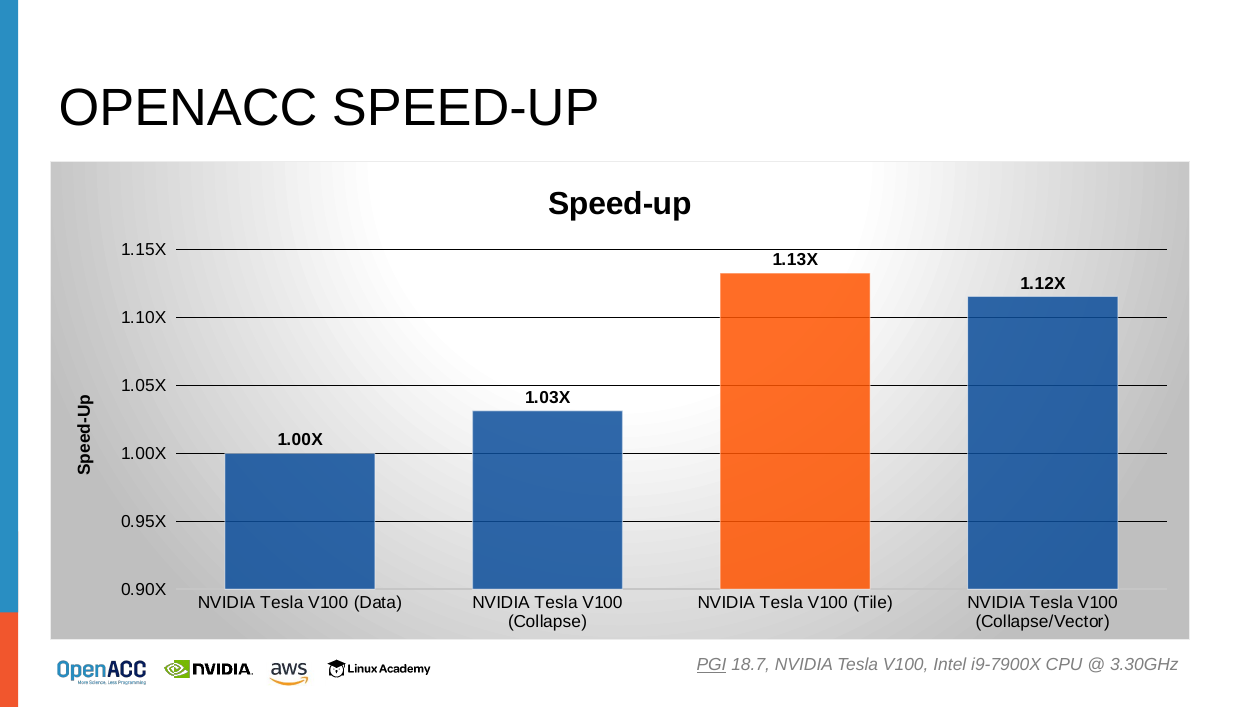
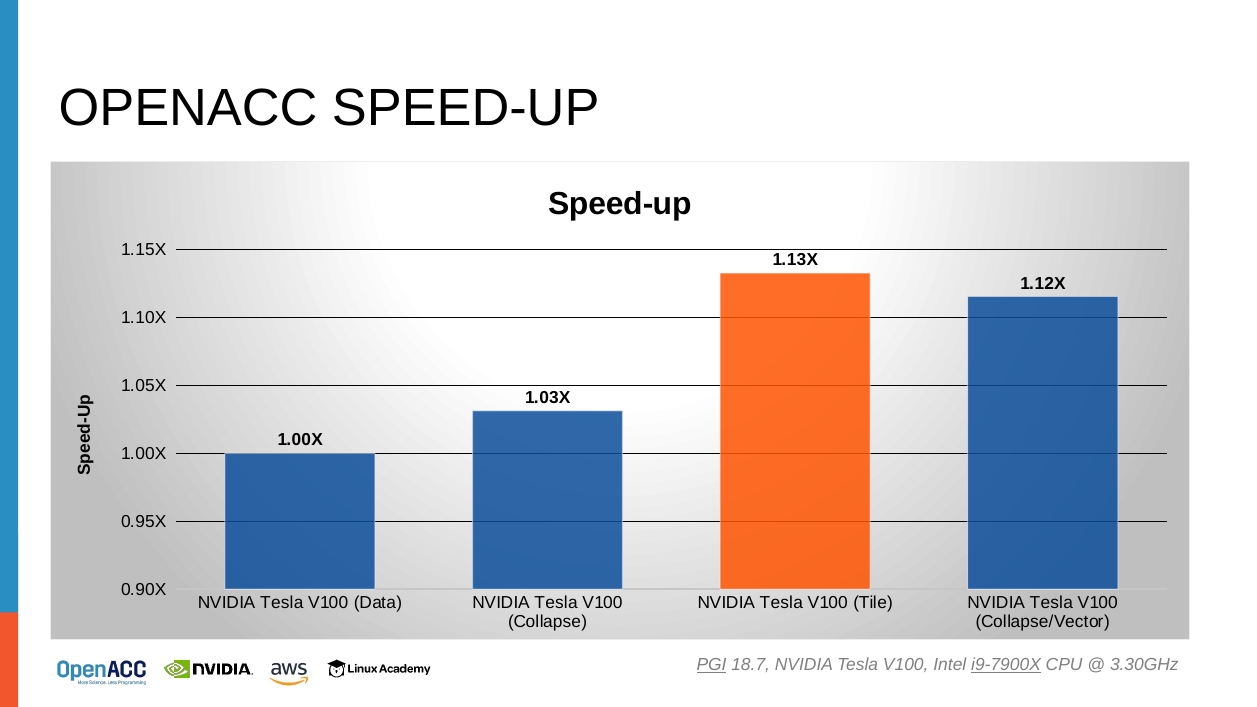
i9-7900X underline: none -> present
